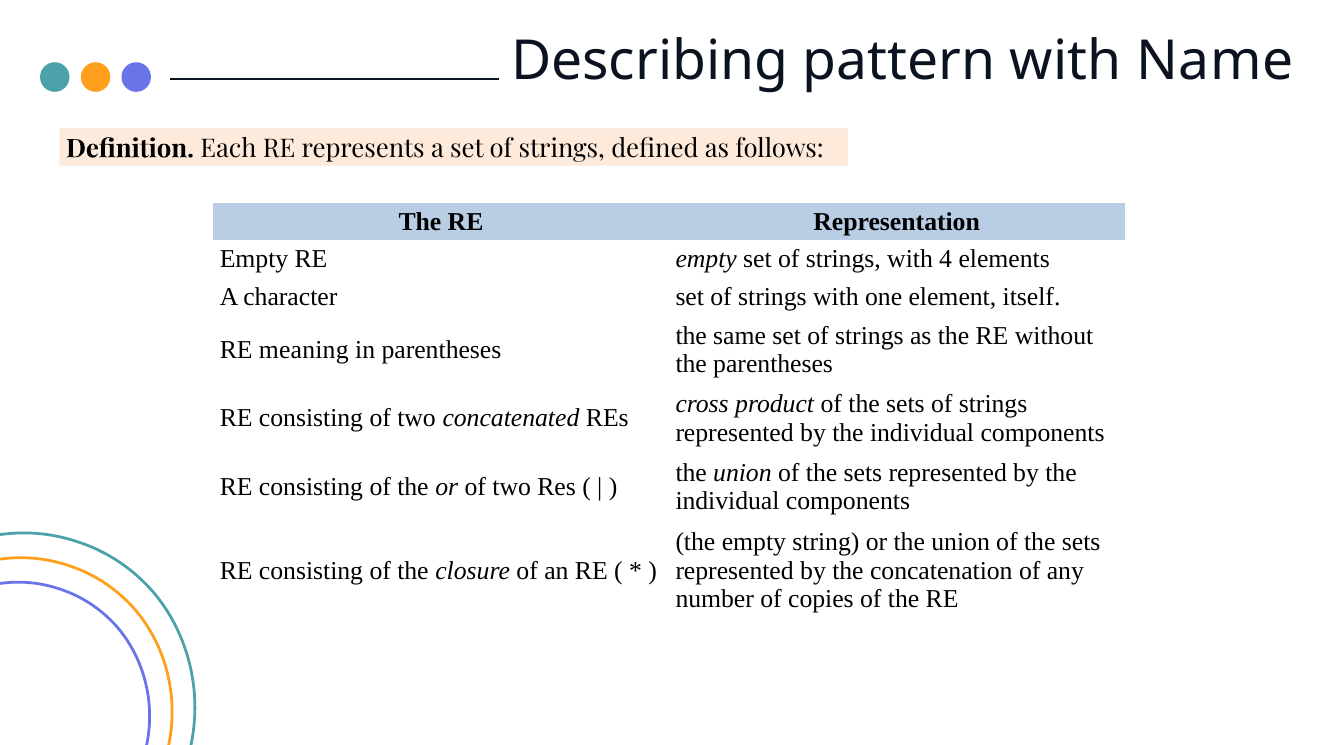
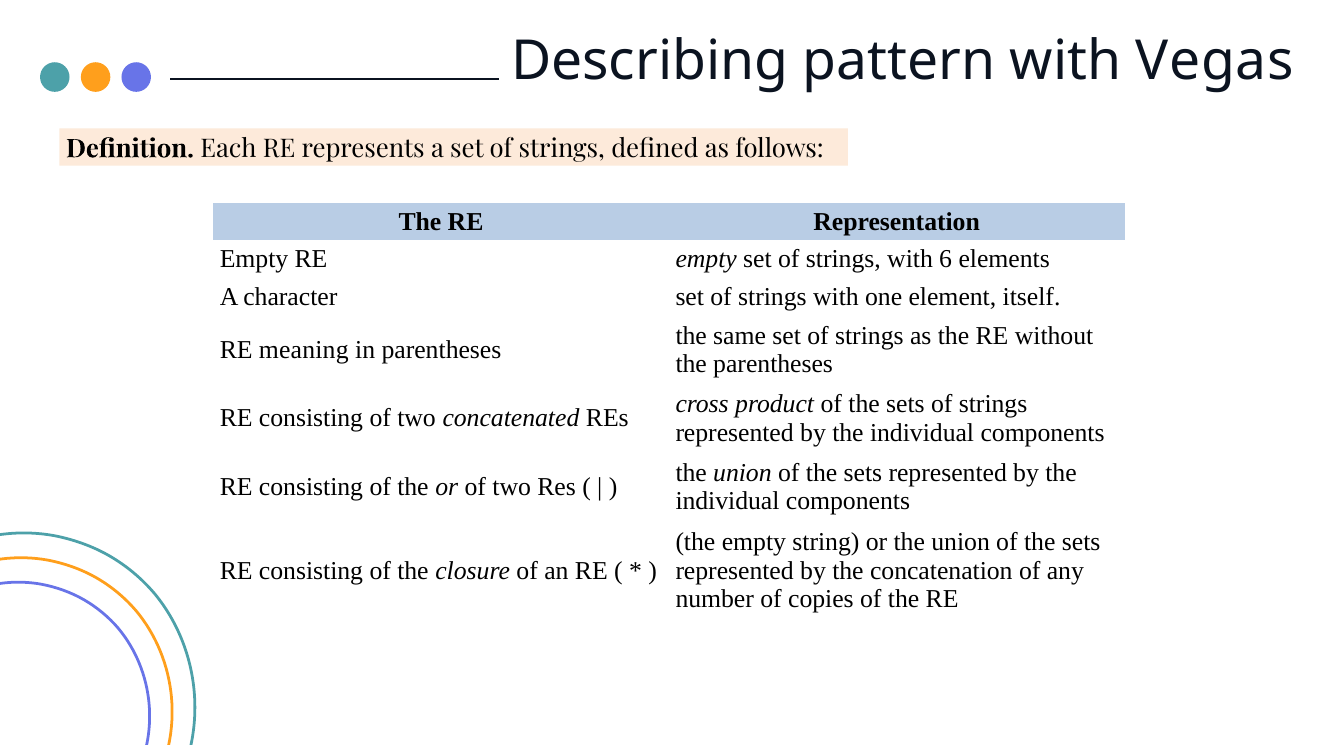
Name: Name -> Vegas
4: 4 -> 6
